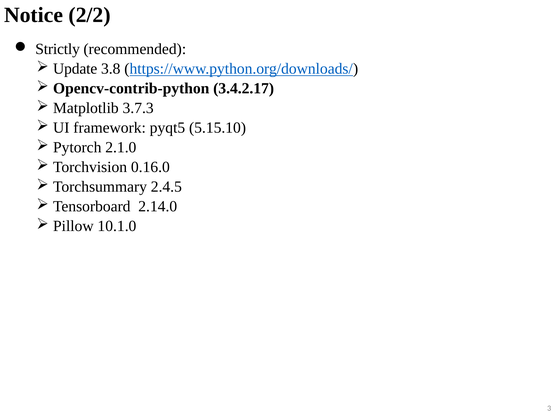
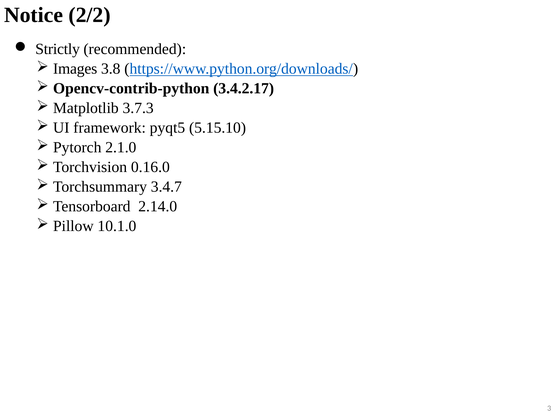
Update: Update -> Images
2.4.5: 2.4.5 -> 3.4.7
